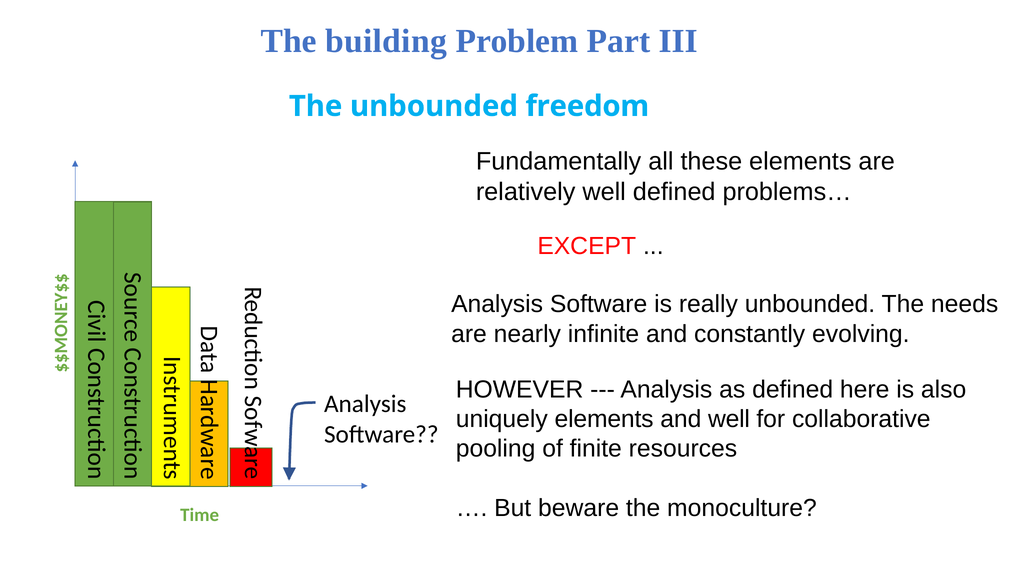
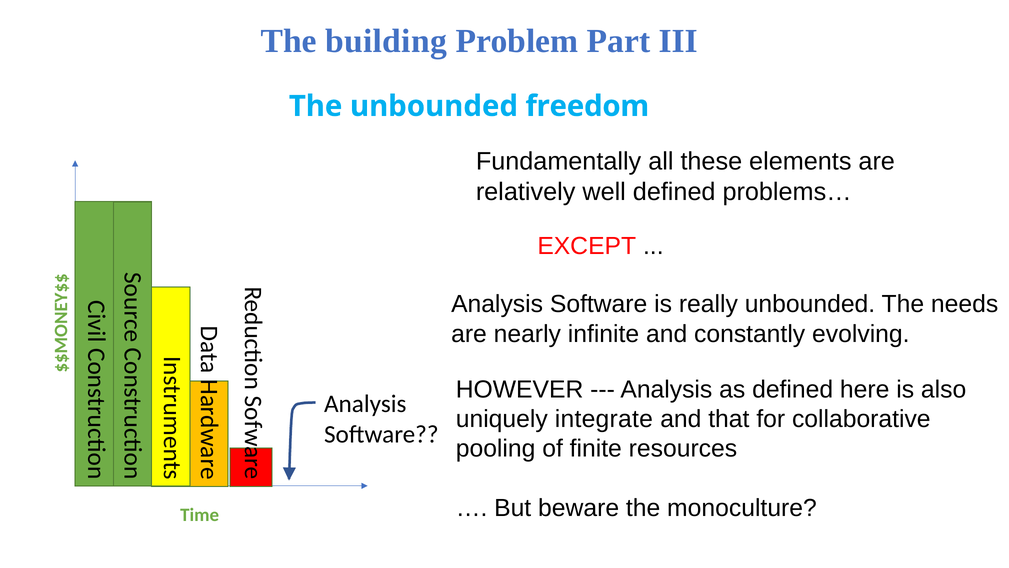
uniquely elements: elements -> integrate
and well: well -> that
